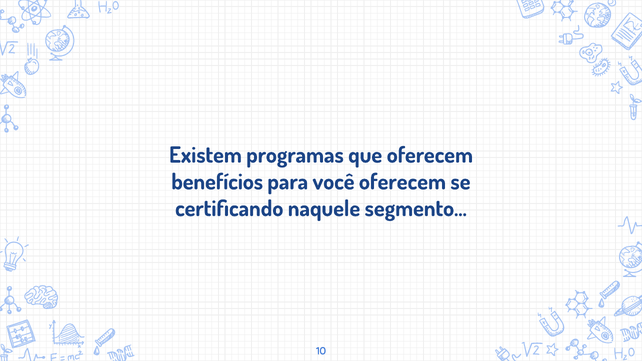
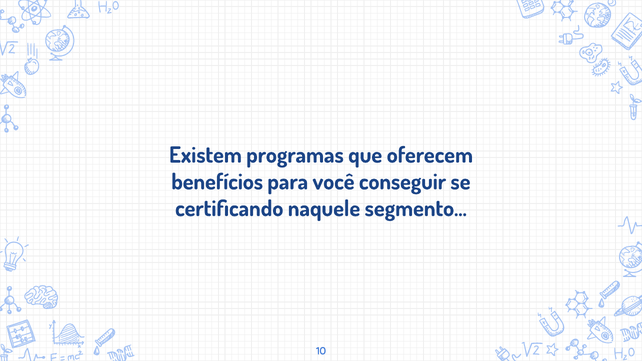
você oferecem: oferecem -> conseguir
